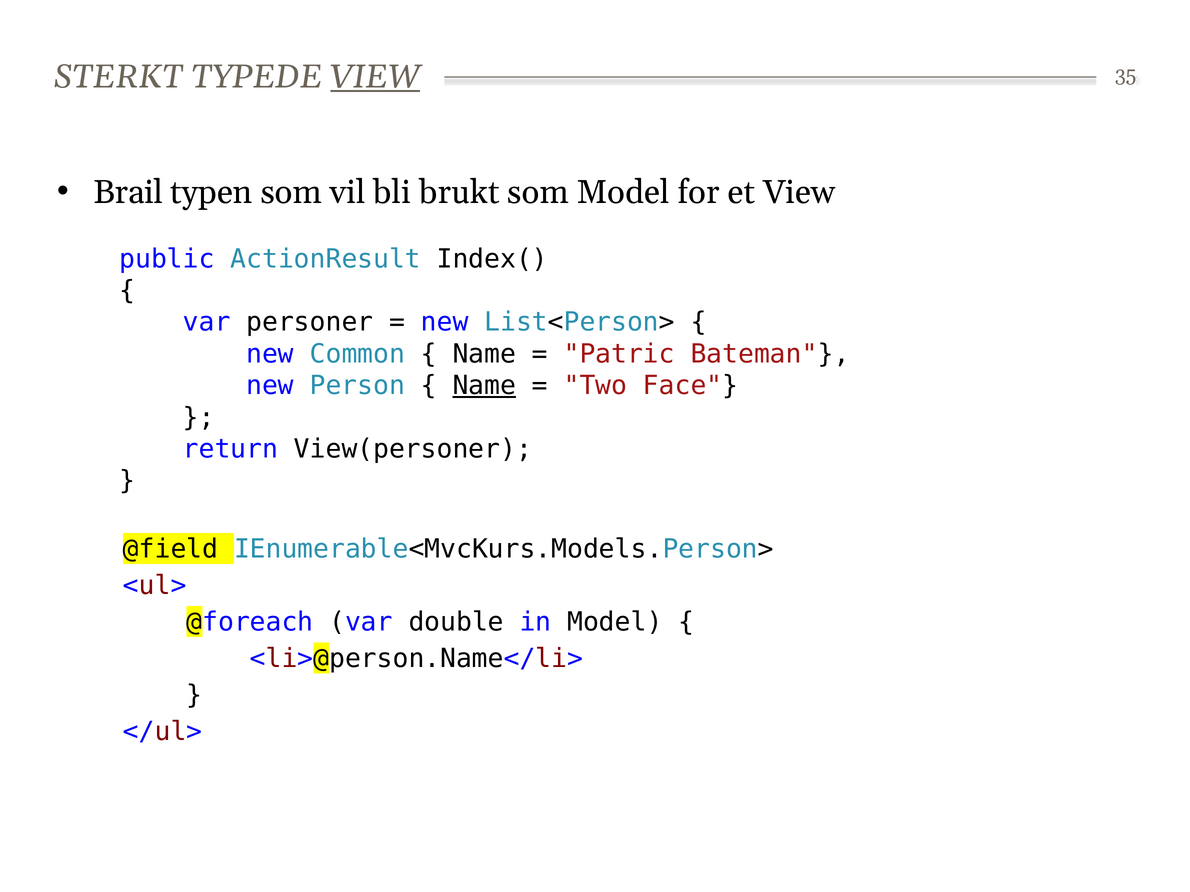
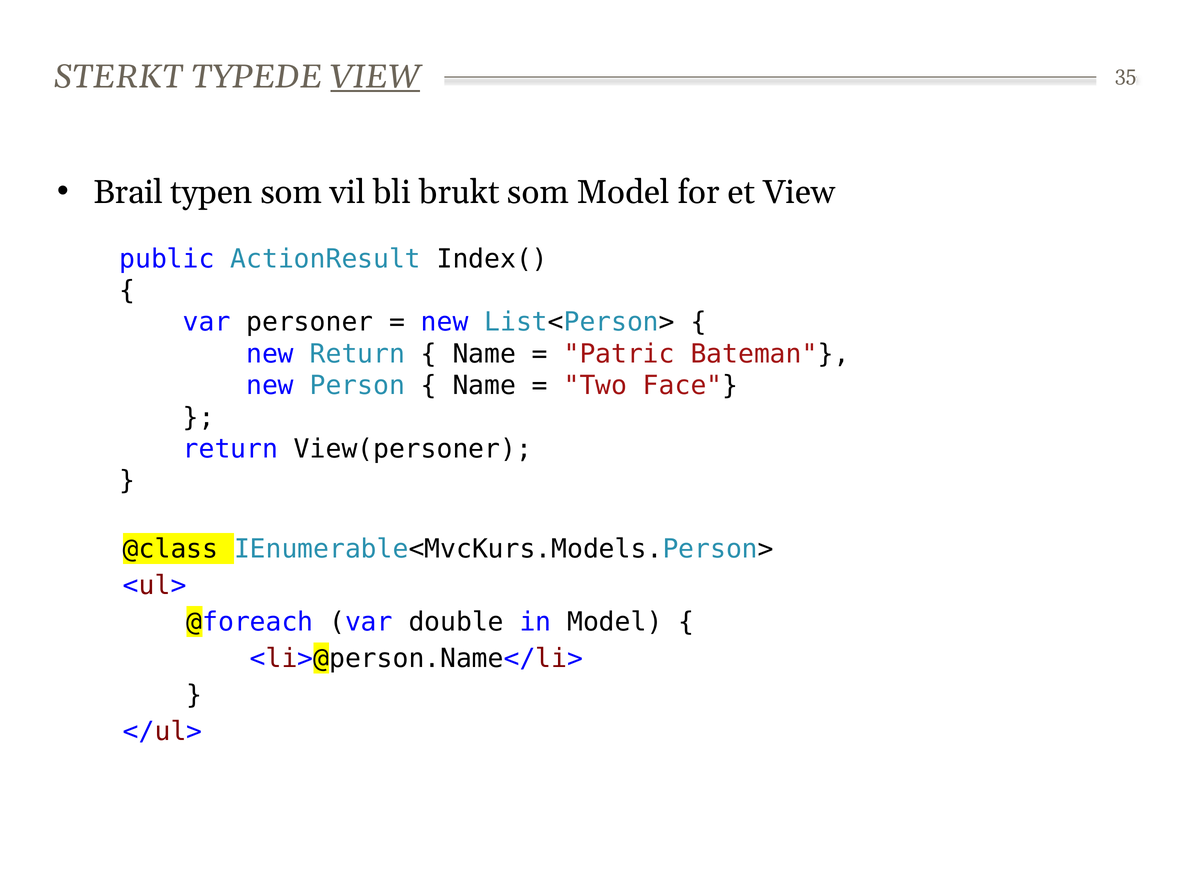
new Common: Common -> Return
Name at (484, 386) underline: present -> none
@field: @field -> @class
